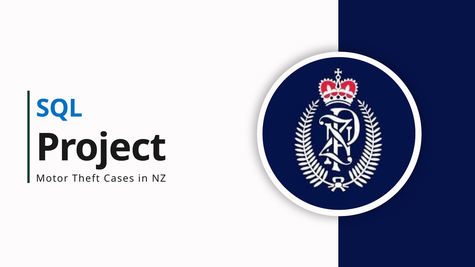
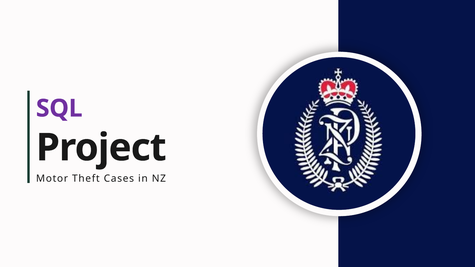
SQL colour: blue -> purple
